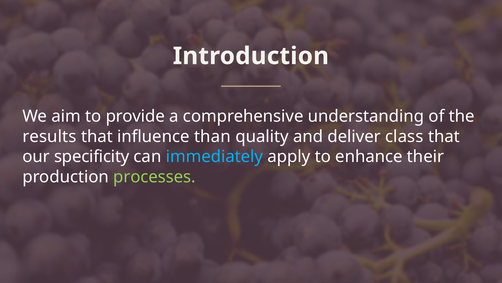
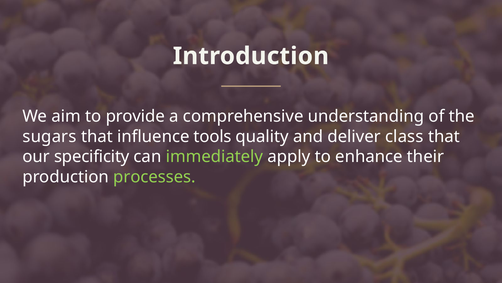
results: results -> sugars
than: than -> tools
immediately colour: light blue -> light green
